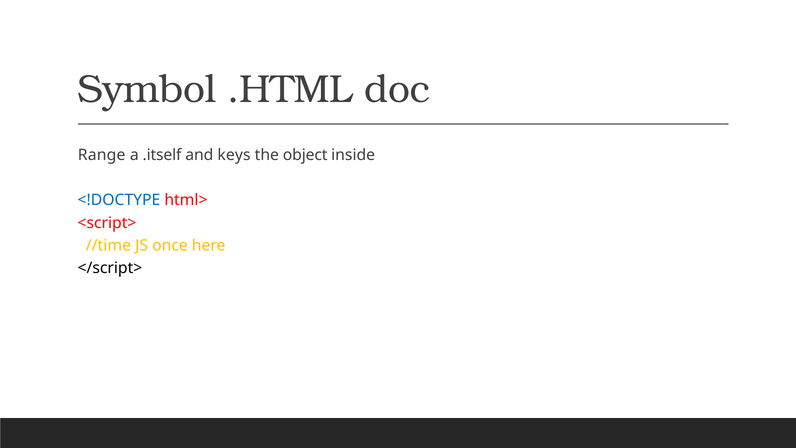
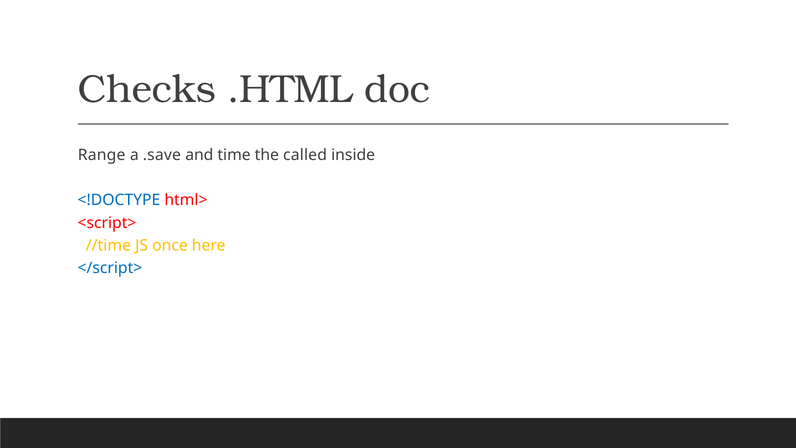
Symbol: Symbol -> Checks
.itself: .itself -> .save
keys: keys -> time
object: object -> called
</script> colour: black -> blue
